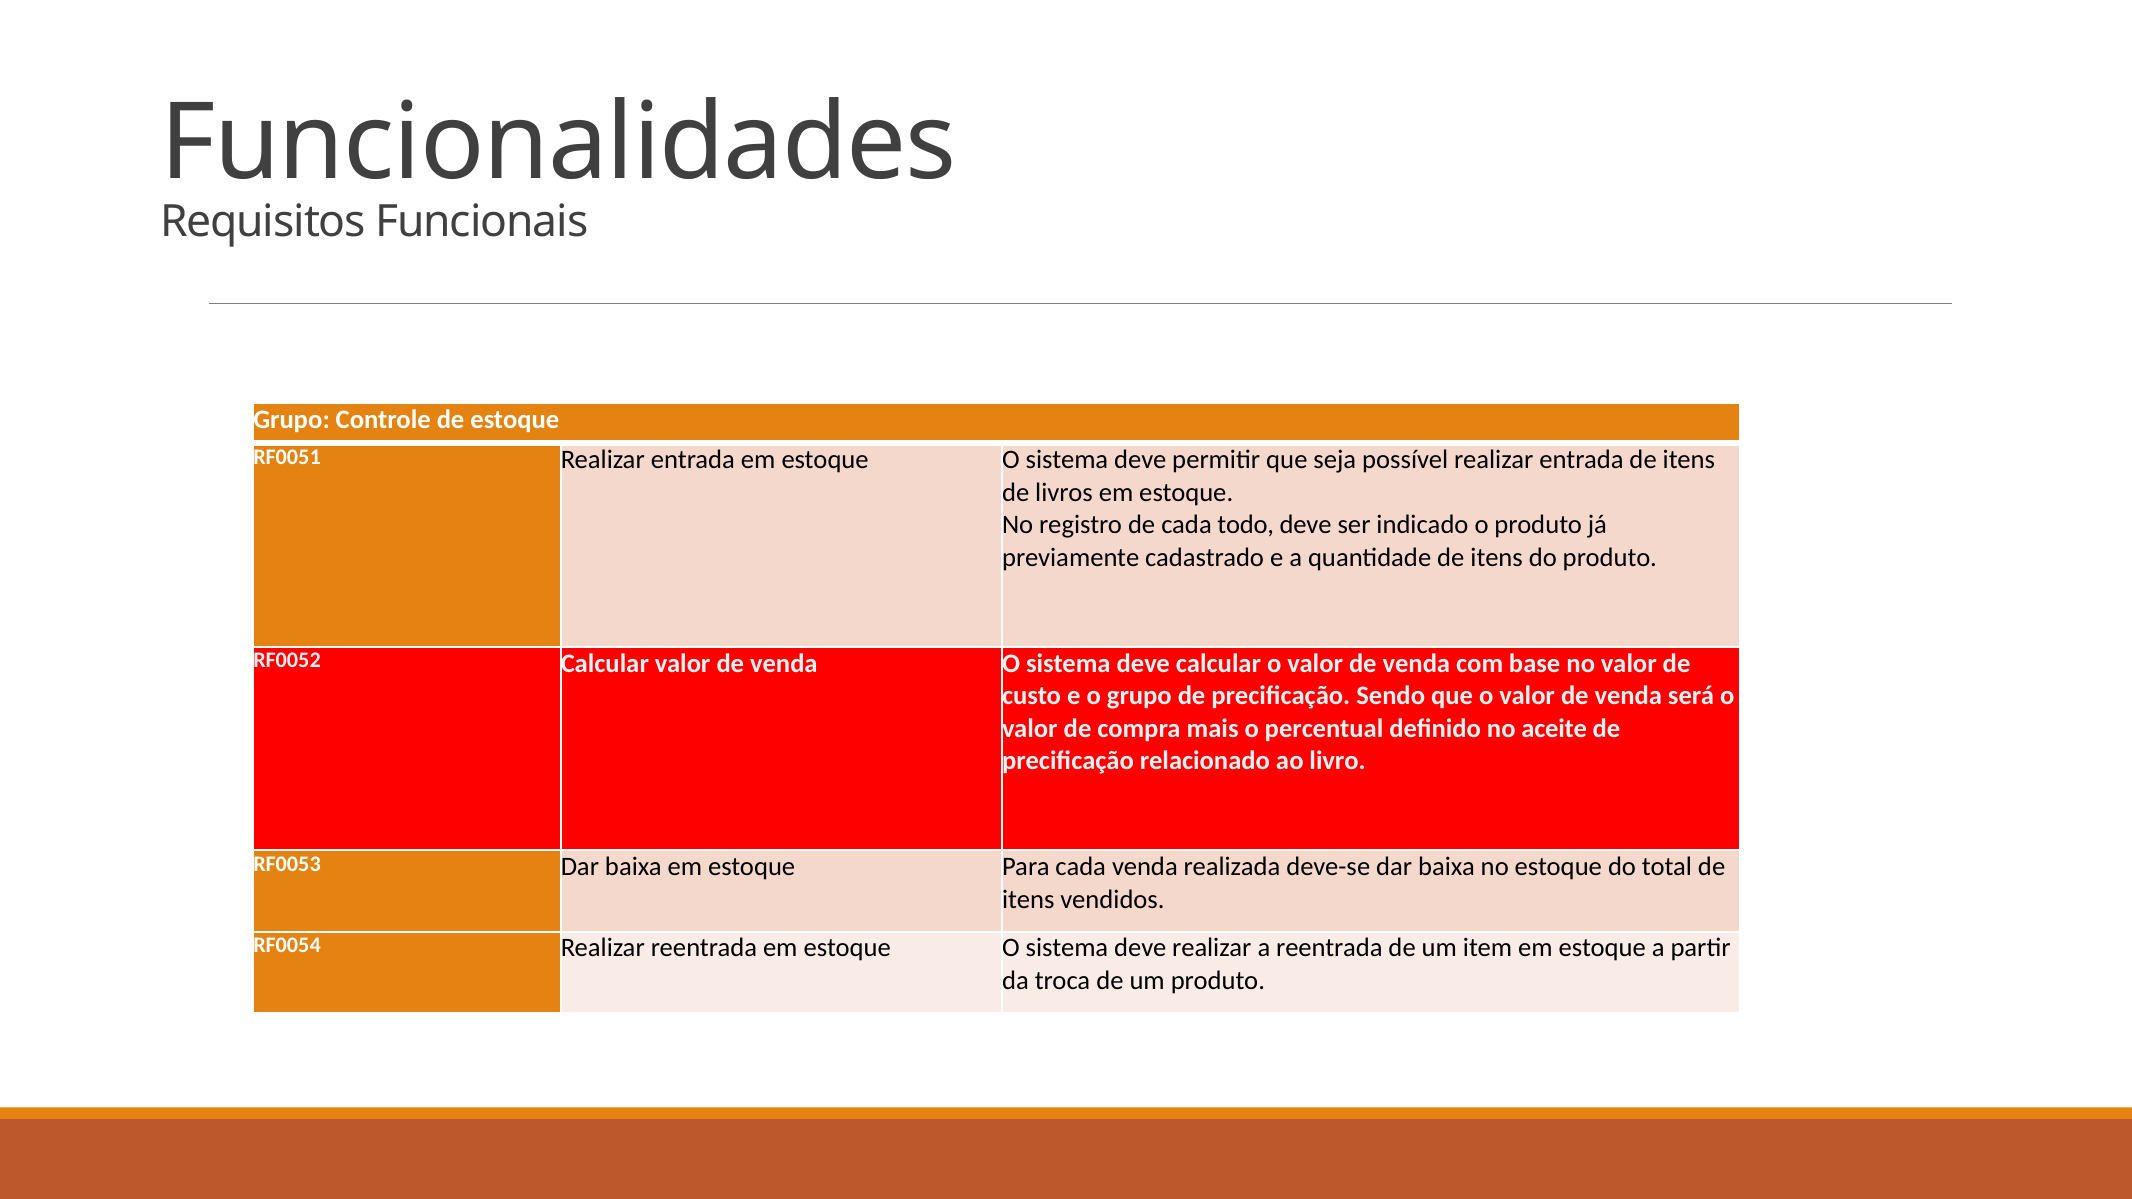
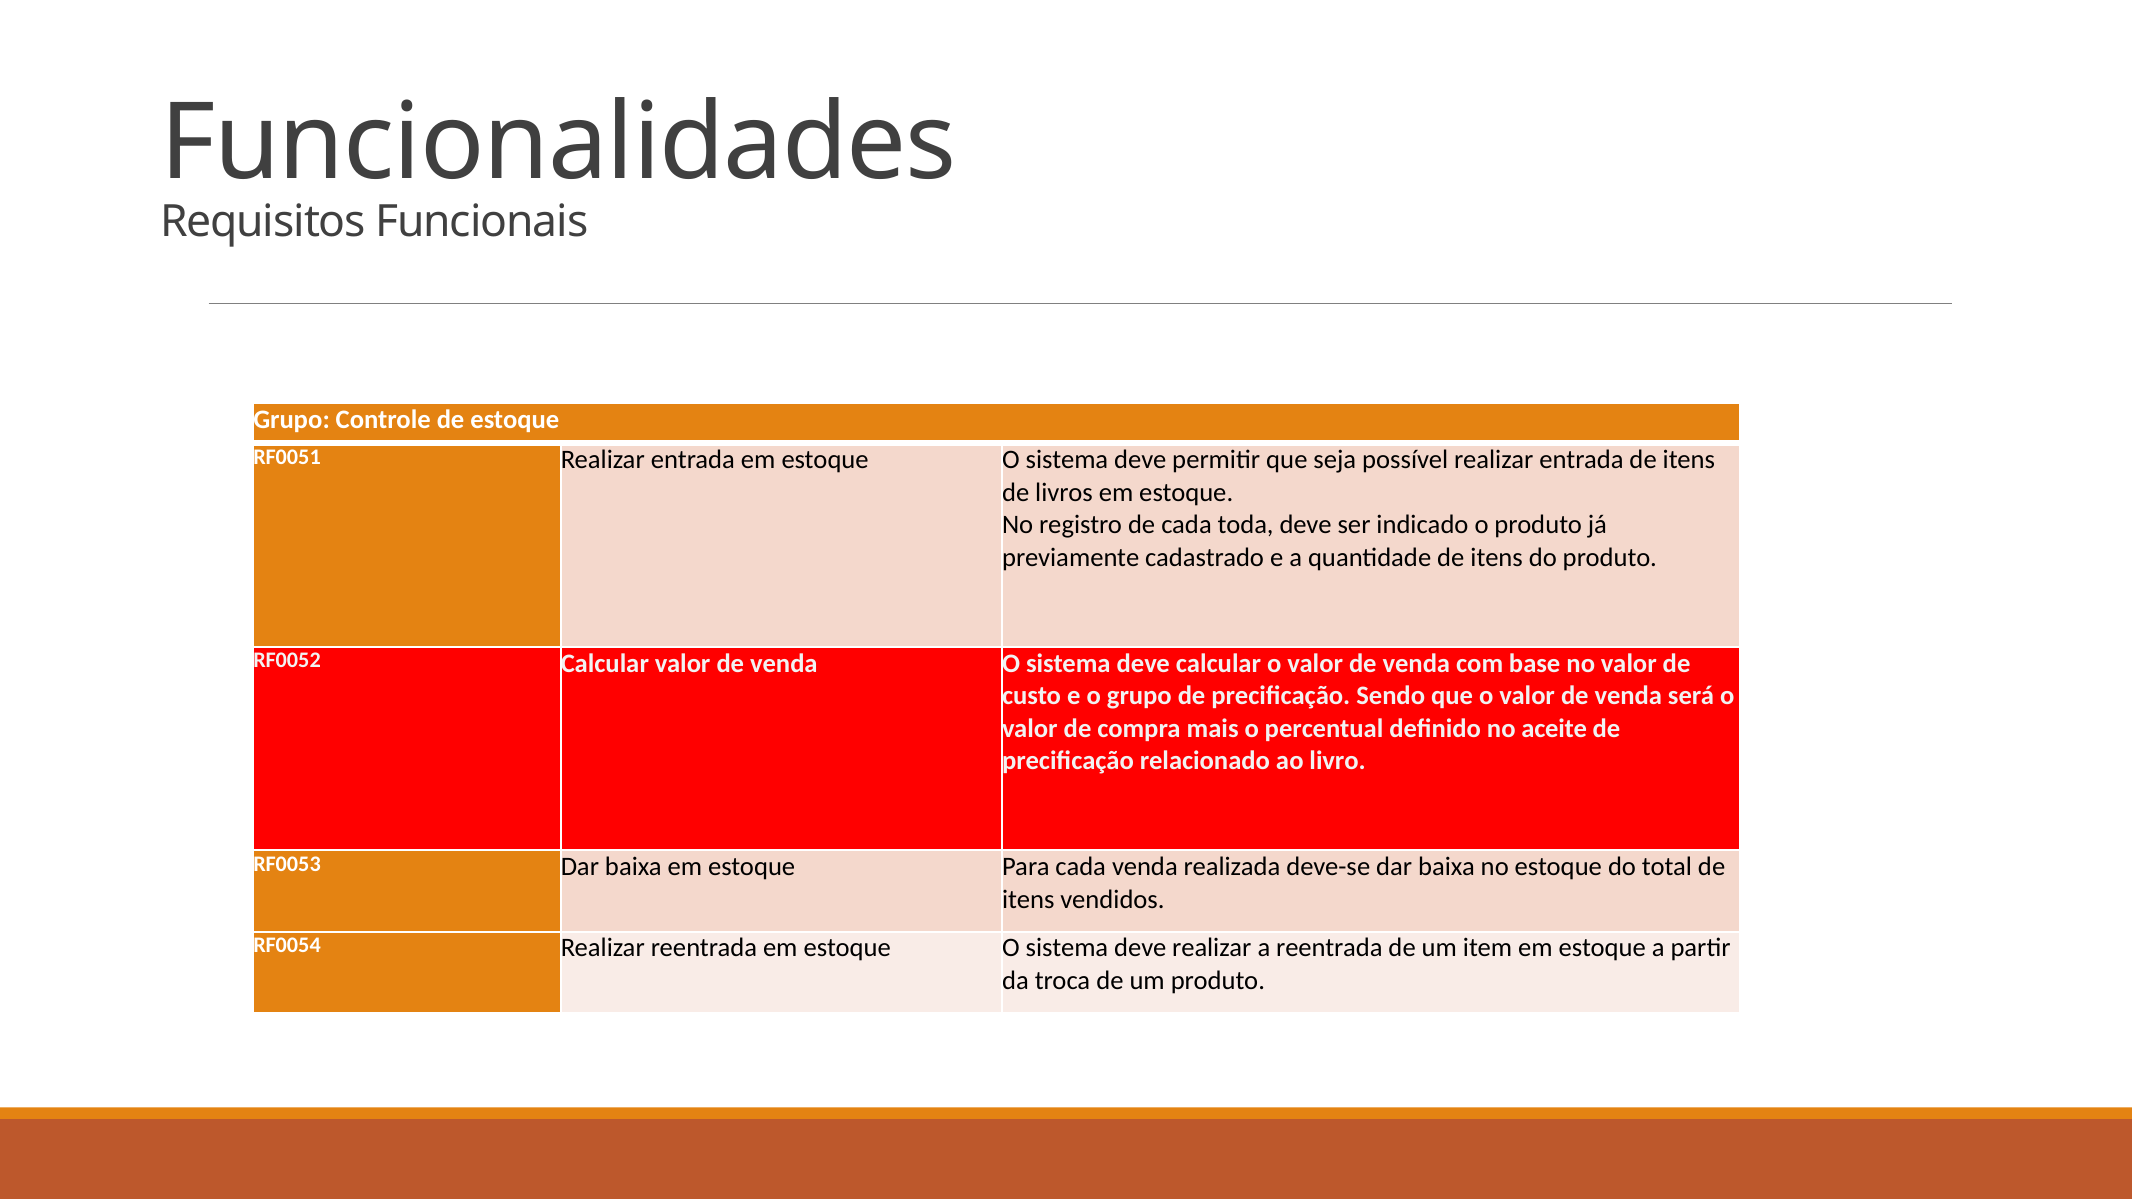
todo: todo -> toda
